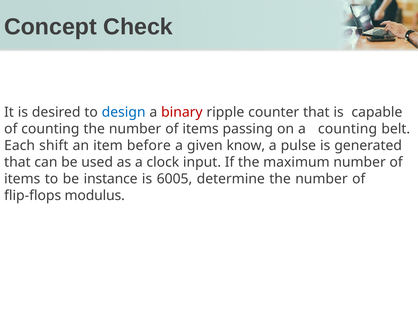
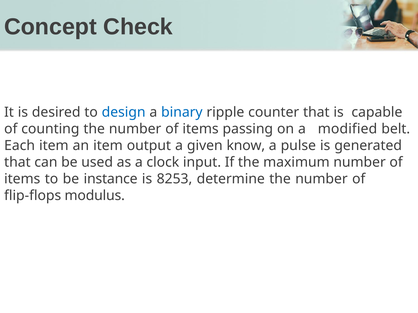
binary colour: red -> blue
a counting: counting -> modified
Each shift: shift -> item
before: before -> output
6005: 6005 -> 8253
